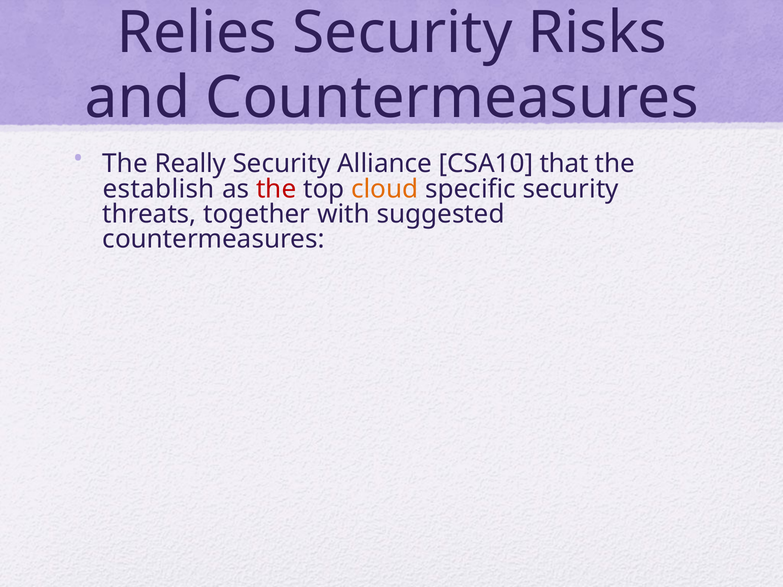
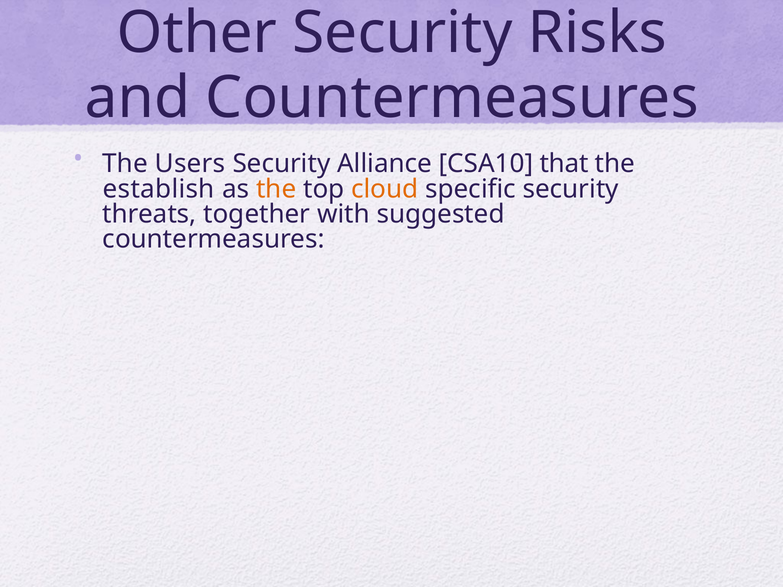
Relies: Relies -> Other
Really: Really -> Users
the at (276, 189) colour: red -> orange
